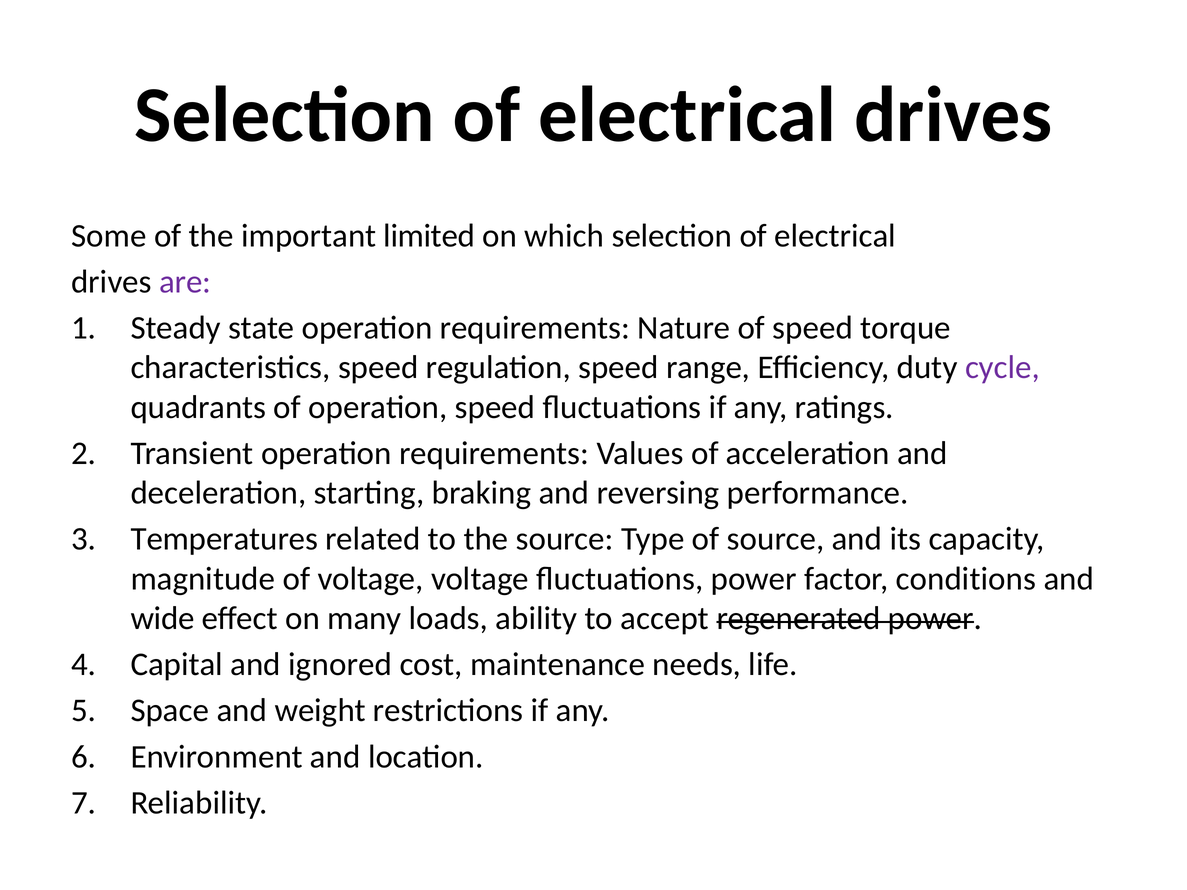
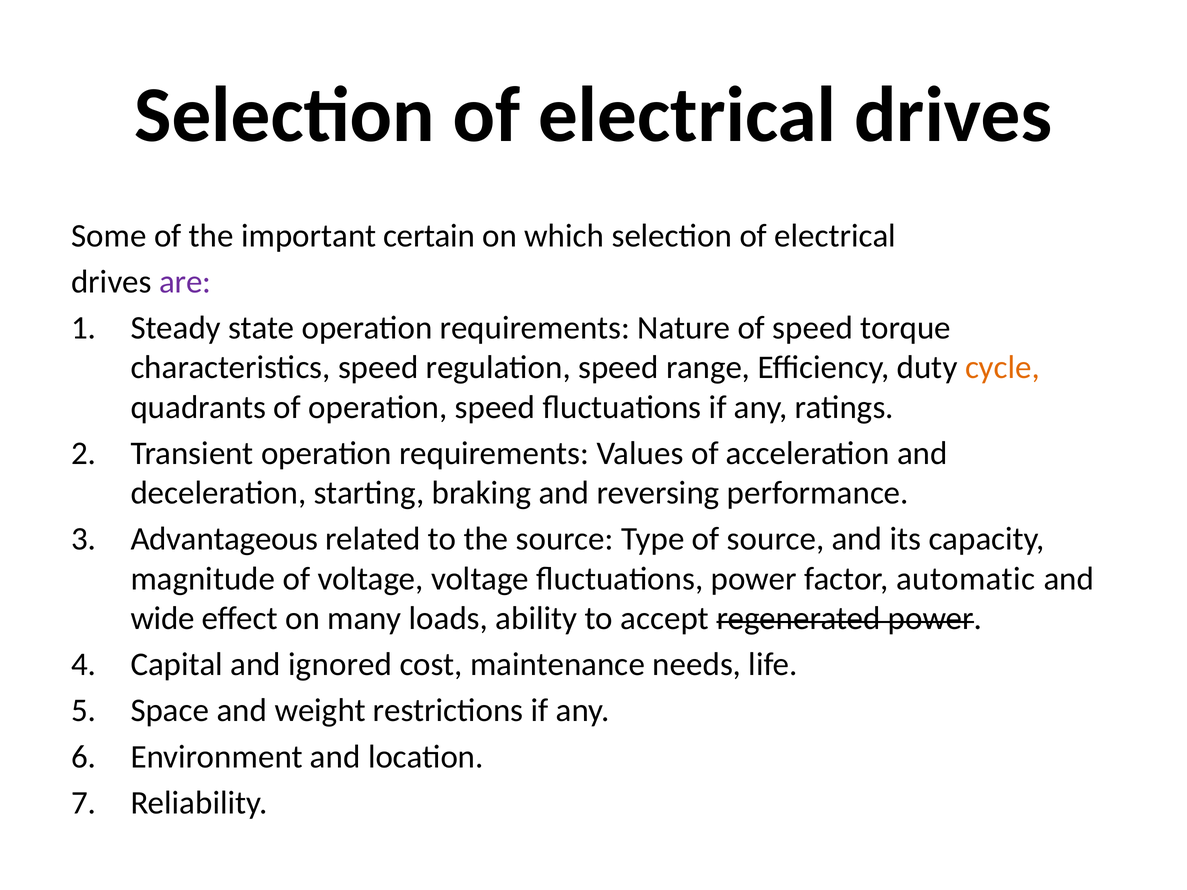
limited: limited -> certain
cycle colour: purple -> orange
Temperatures: Temperatures -> Advantageous
conditions: conditions -> automatic
